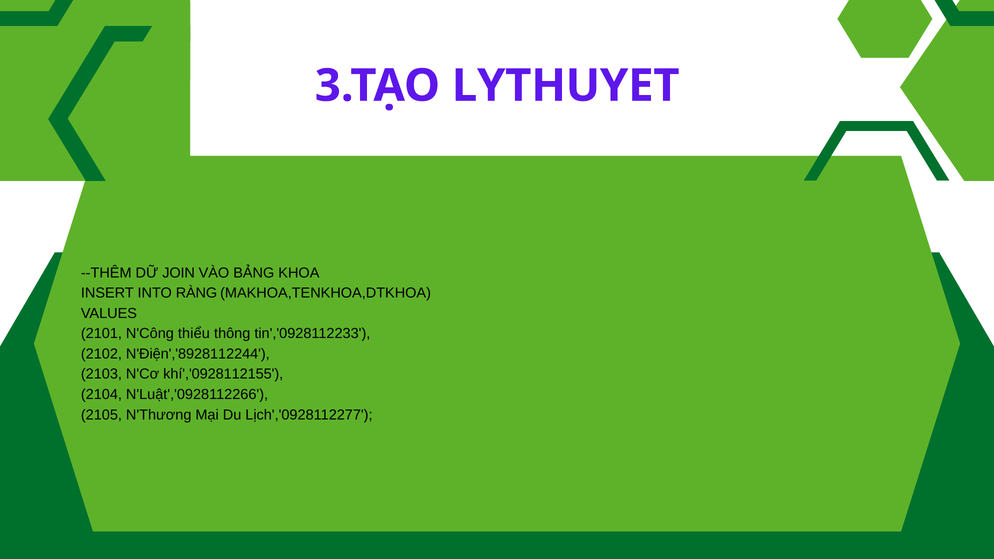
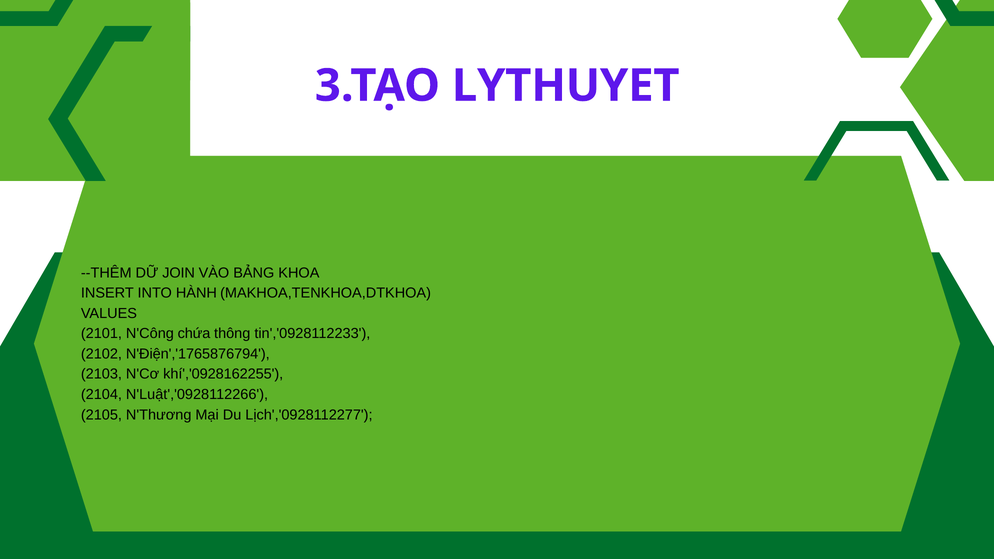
RÀNG: RÀNG -> HÀNH
thiểu: thiểu -> chứa
N'Điện','8928112244: N'Điện','8928112244 -> N'Điện','1765876794
khí','0928112155: khí','0928112155 -> khí','0928162255
